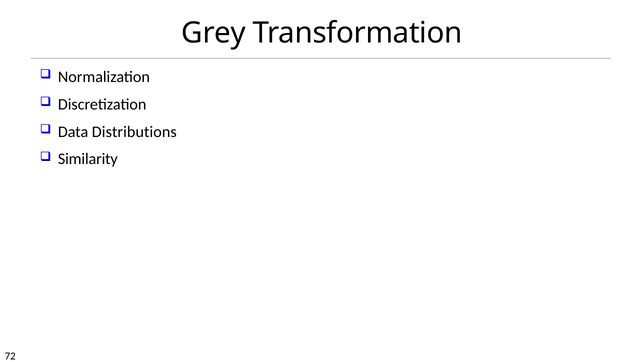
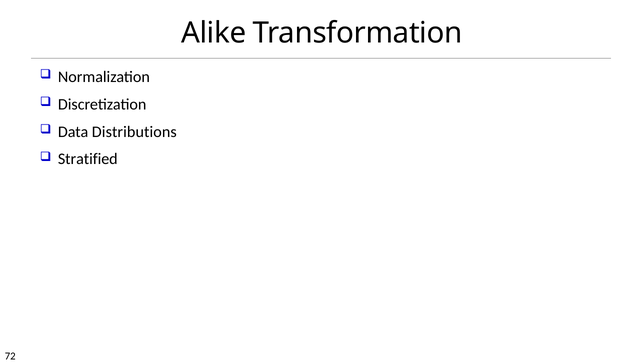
Grey: Grey -> Alike
Similarity: Similarity -> Stratified
